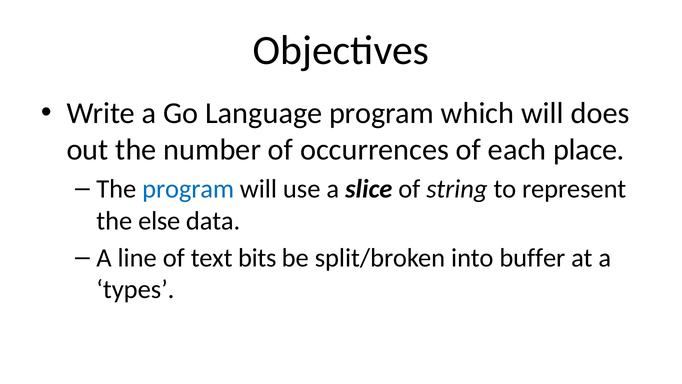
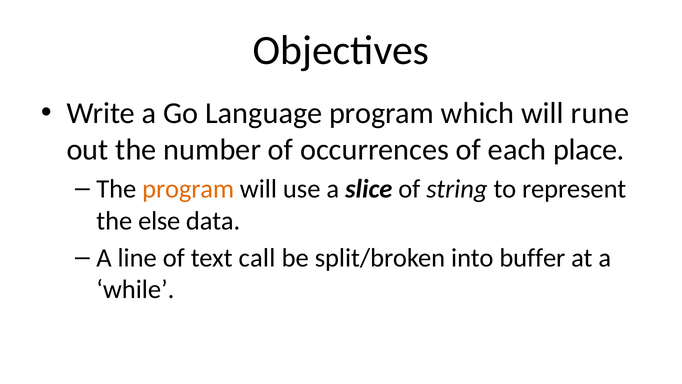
does: does -> rune
program at (188, 189) colour: blue -> orange
bits: bits -> call
types: types -> while
